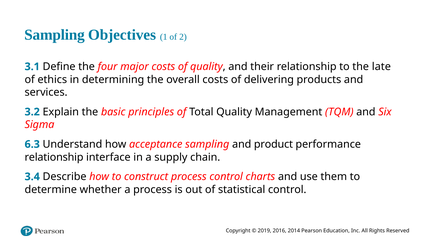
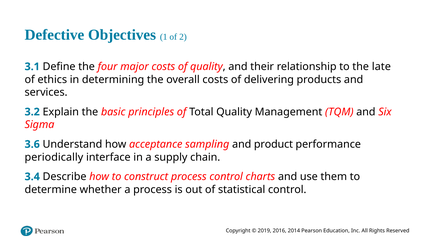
Sampling at (54, 35): Sampling -> Defective
6.3: 6.3 -> 3.6
relationship at (54, 157): relationship -> periodically
